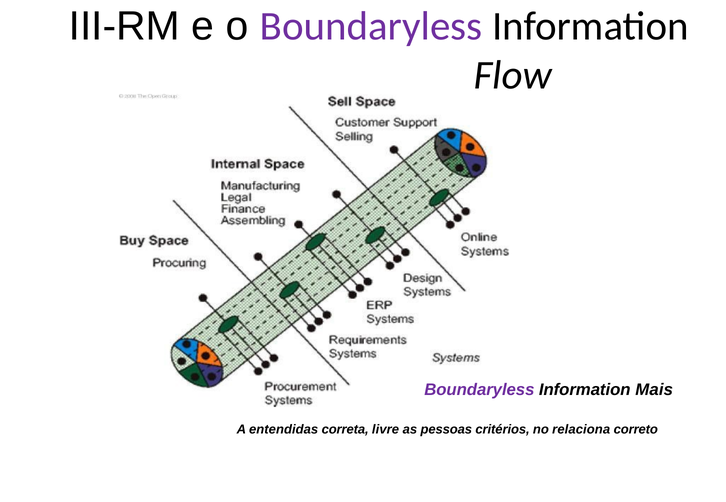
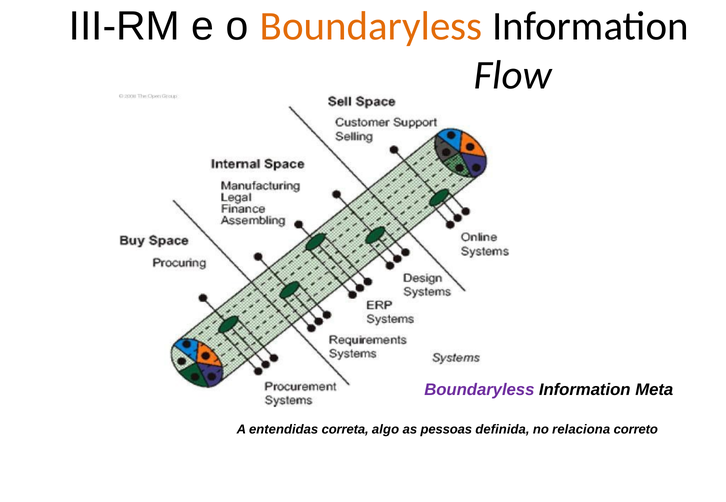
Boundaryless at (371, 26) colour: purple -> orange
Mais: Mais -> Meta
livre: livre -> algo
critérios: critérios -> definida
